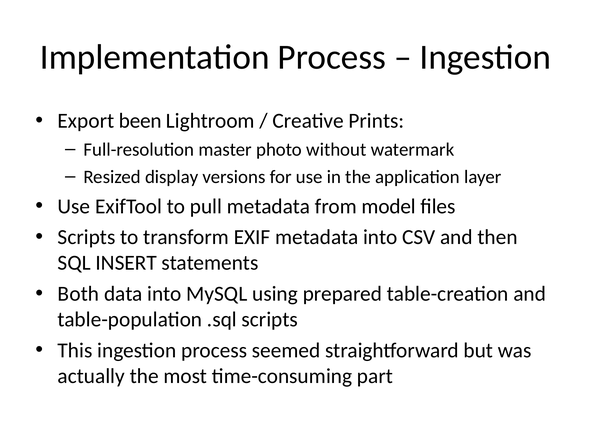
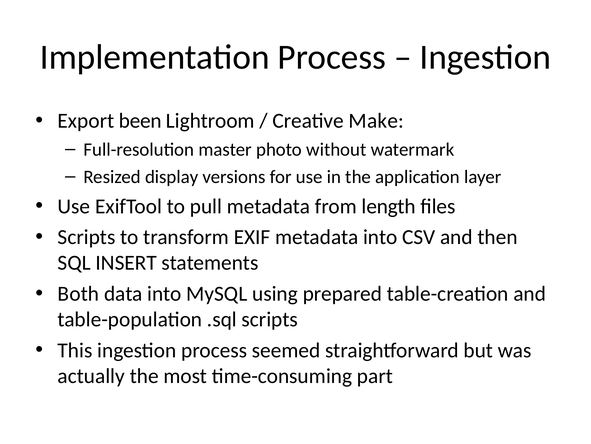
Prints: Prints -> Make
model: model -> length
